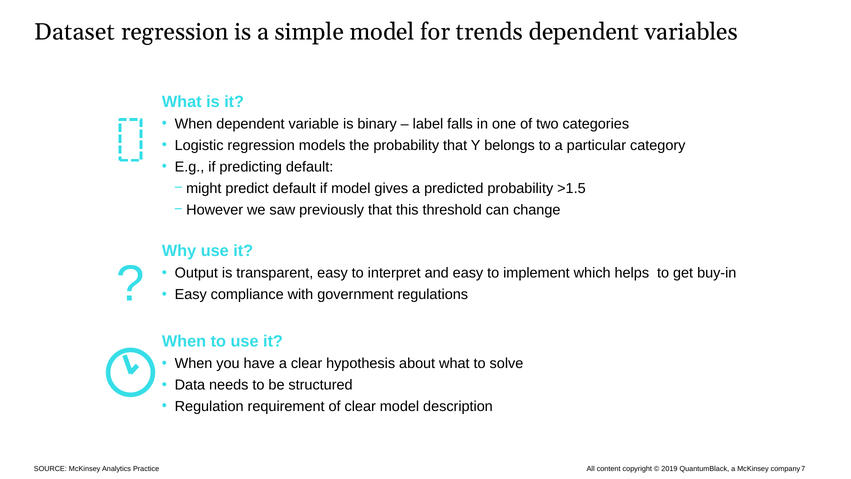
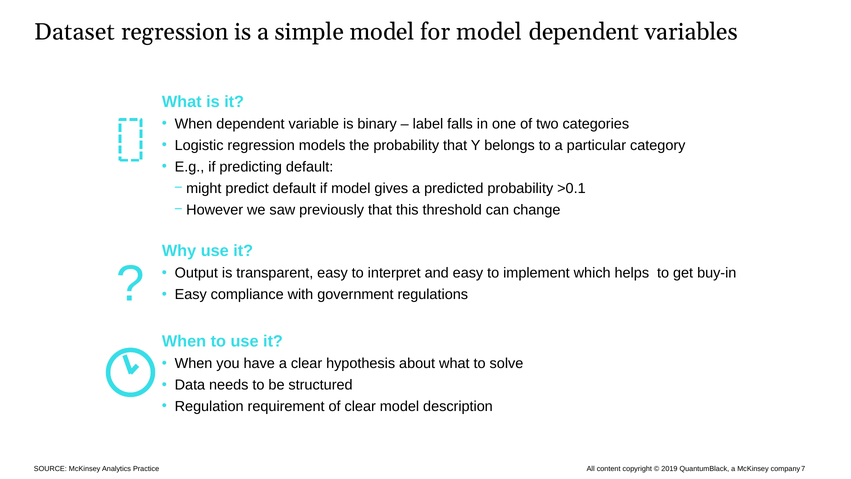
for trends: trends -> model
>1.5: >1.5 -> >0.1
